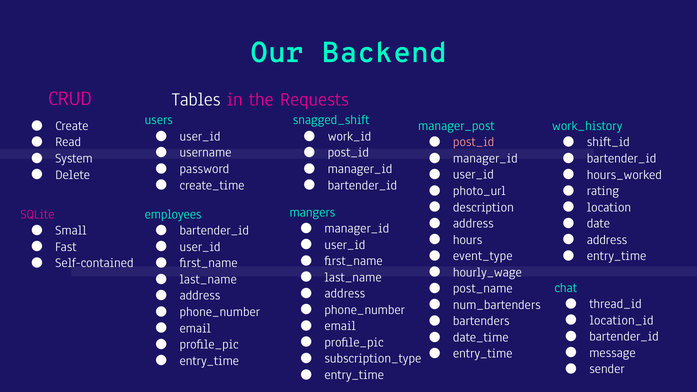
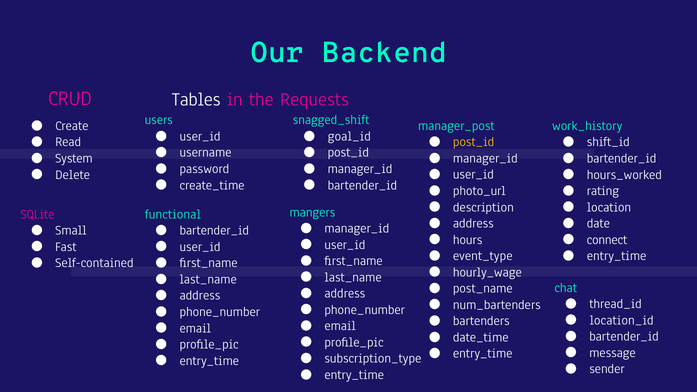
work_id: work_id -> goal_id
post_id at (474, 142) colour: pink -> yellow
employees: employees -> functional
address at (607, 240): address -> connect
